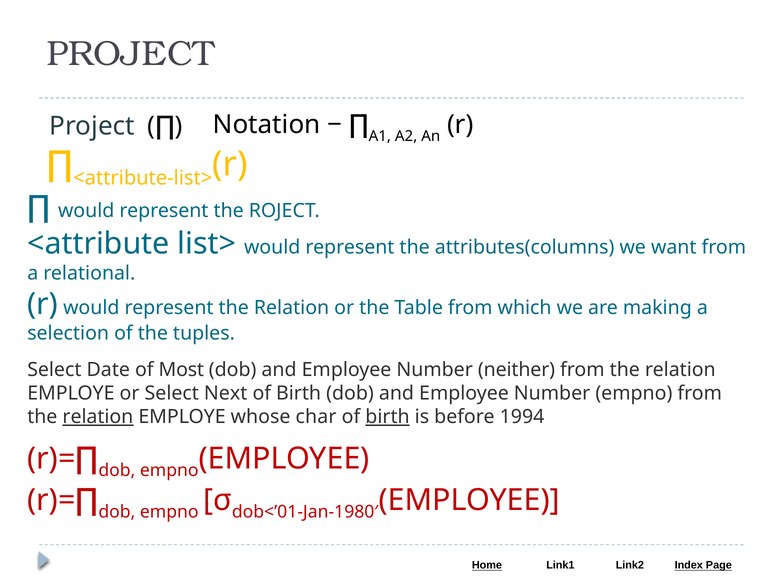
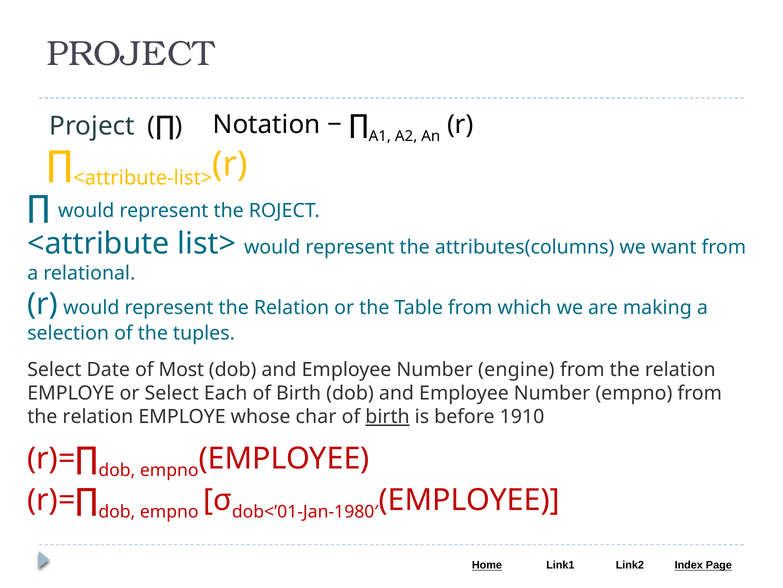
neither: neither -> engine
Next: Next -> Each
relation at (98, 416) underline: present -> none
1994: 1994 -> 1910
